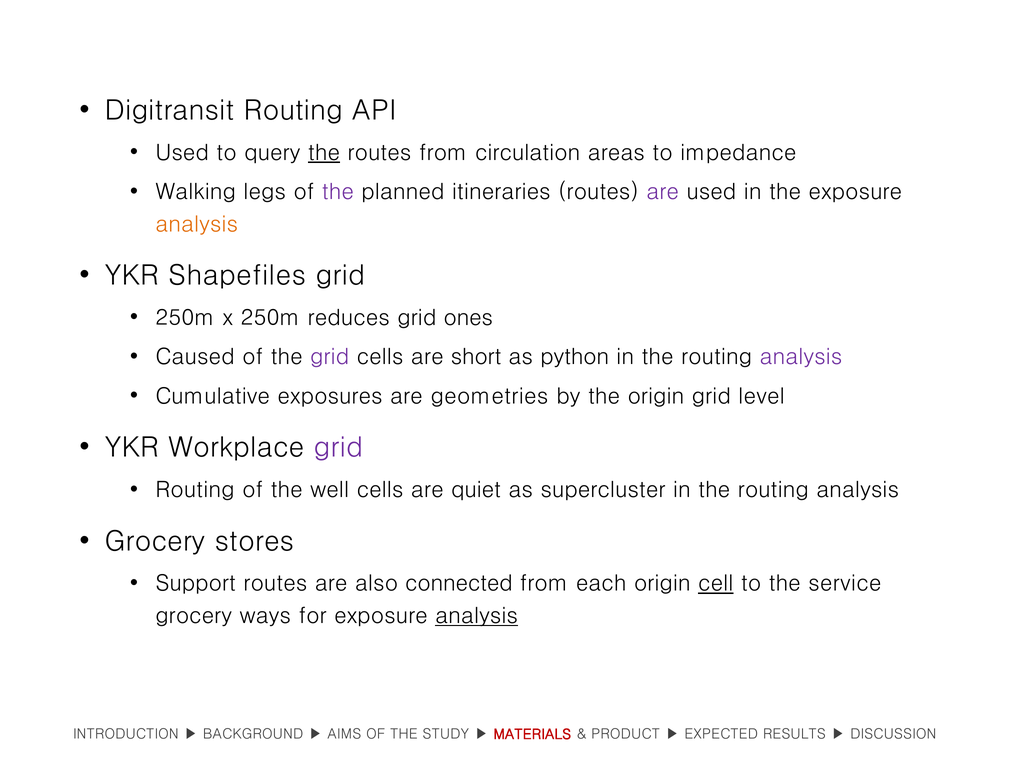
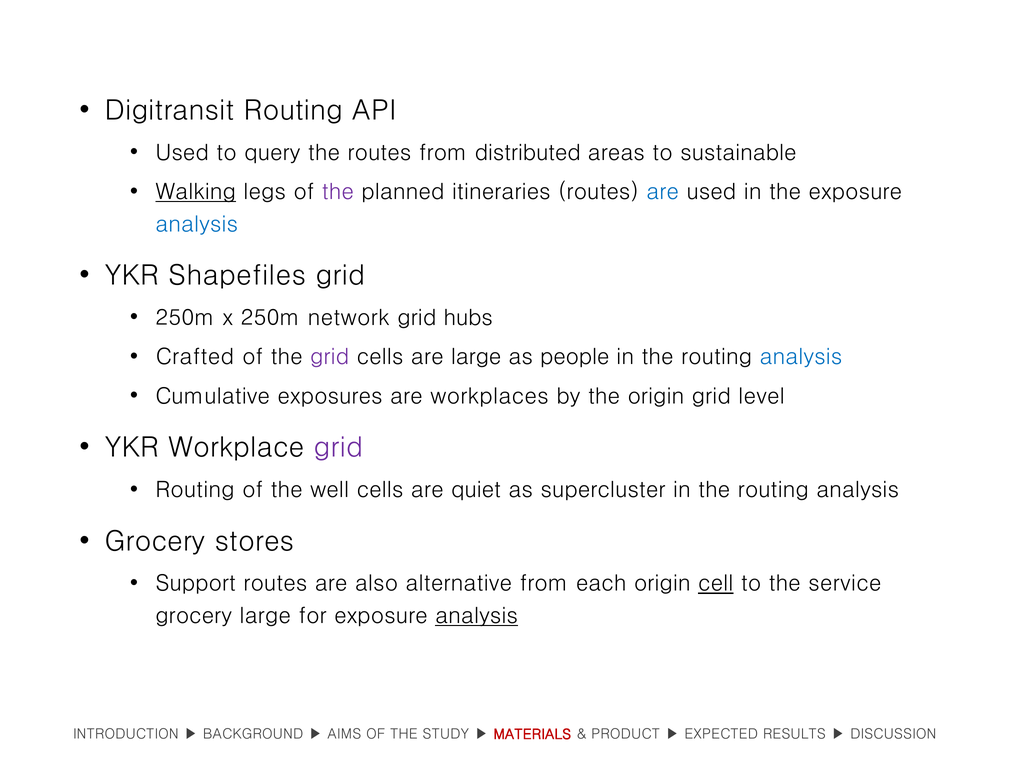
the at (324, 153) underline: present -> none
circulation: circulation -> distributed
impedance: impedance -> sustainable
Walking underline: none -> present
are at (663, 192) colour: purple -> blue
analysis at (197, 224) colour: orange -> blue
reduces: reduces -> network
ones: ones -> hubs
Caused: Caused -> Crafted
are short: short -> large
python: python -> people
analysis at (801, 357) colour: purple -> blue
geometries: geometries -> workplaces
connected: connected -> alternative
grocery ways: ways -> large
